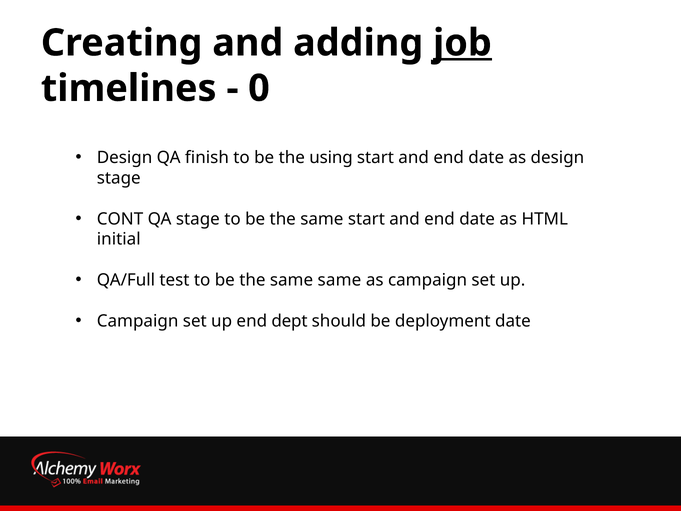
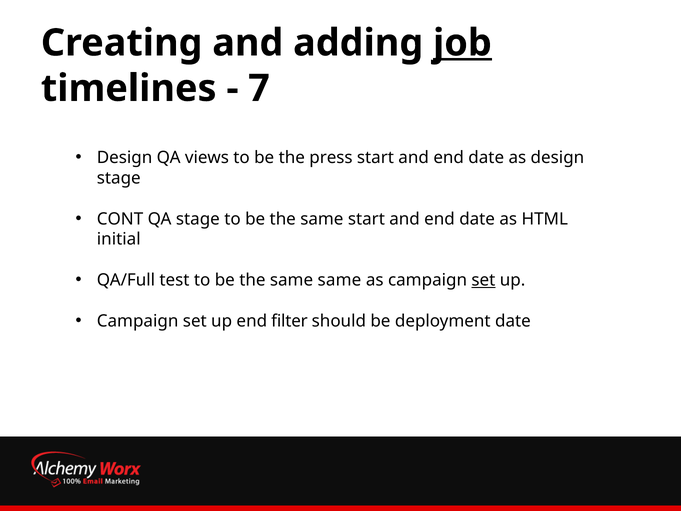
0: 0 -> 7
finish: finish -> views
using: using -> press
set at (483, 280) underline: none -> present
dept: dept -> filter
